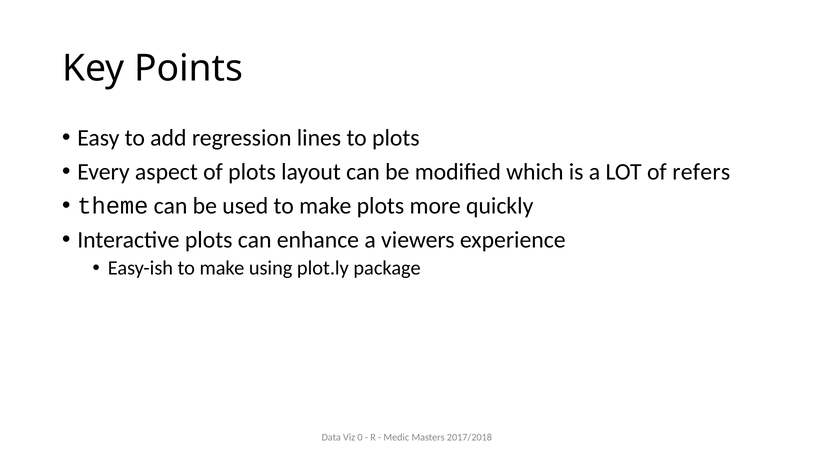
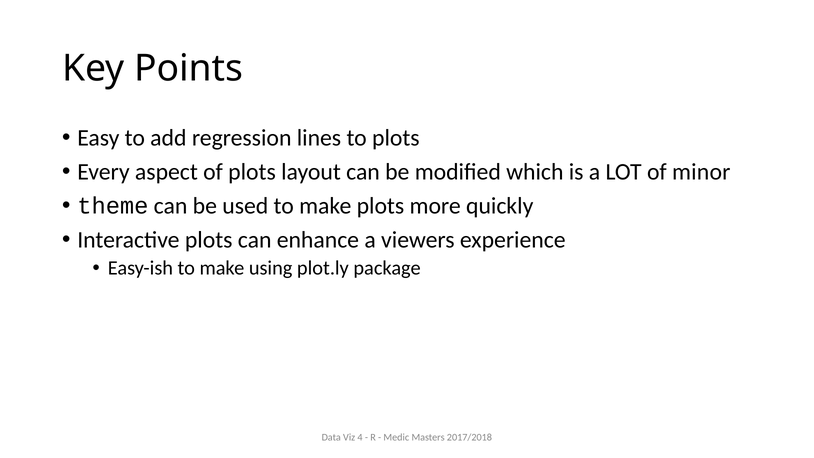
refers: refers -> minor
0: 0 -> 4
